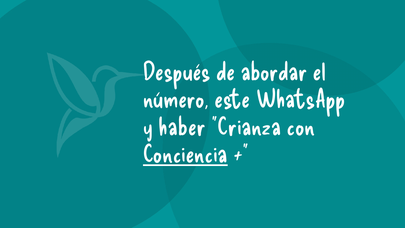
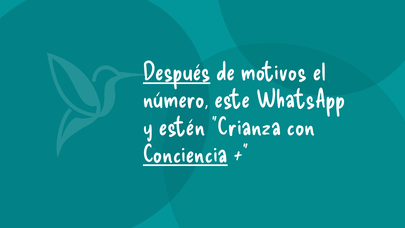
Después underline: none -> present
abordar: abordar -> motivos
haber: haber -> estén
